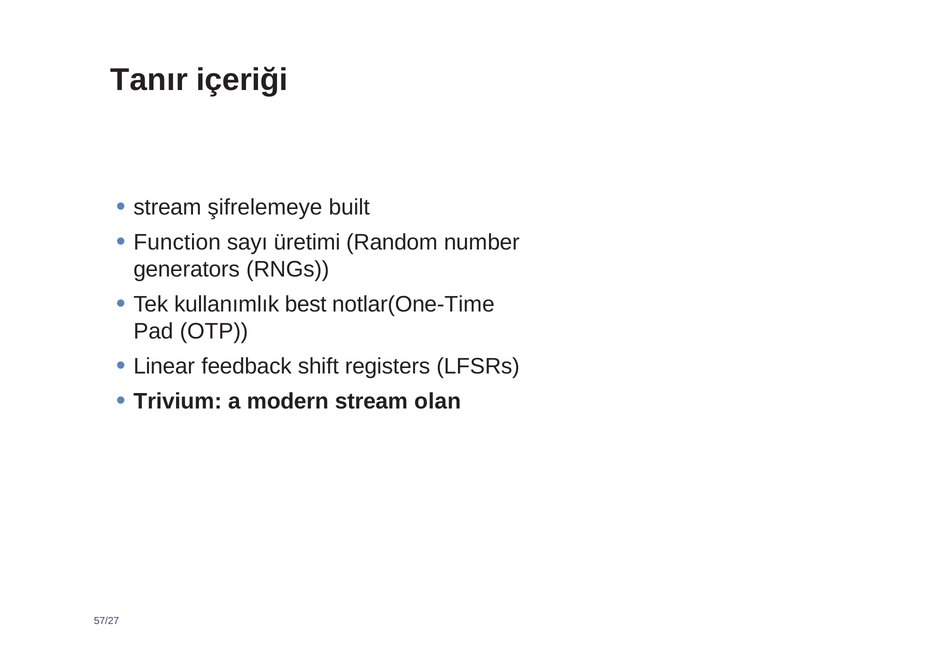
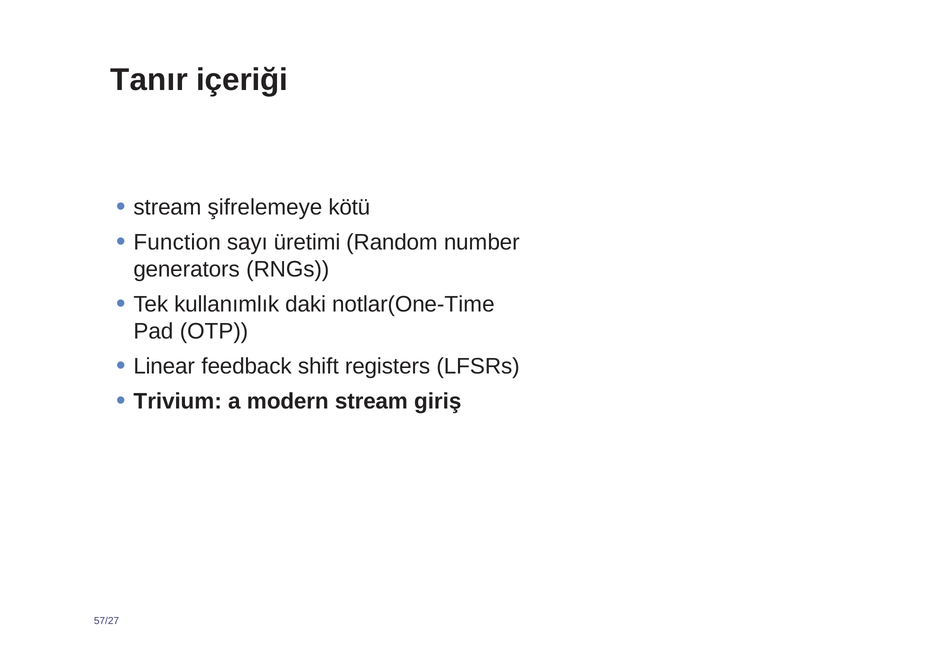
built: built -> kötü
best: best -> daki
olan: olan -> giriş
